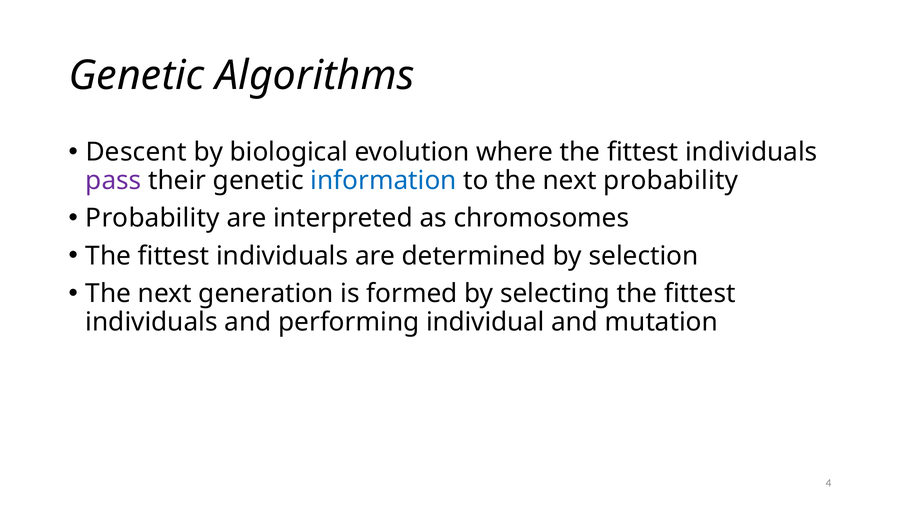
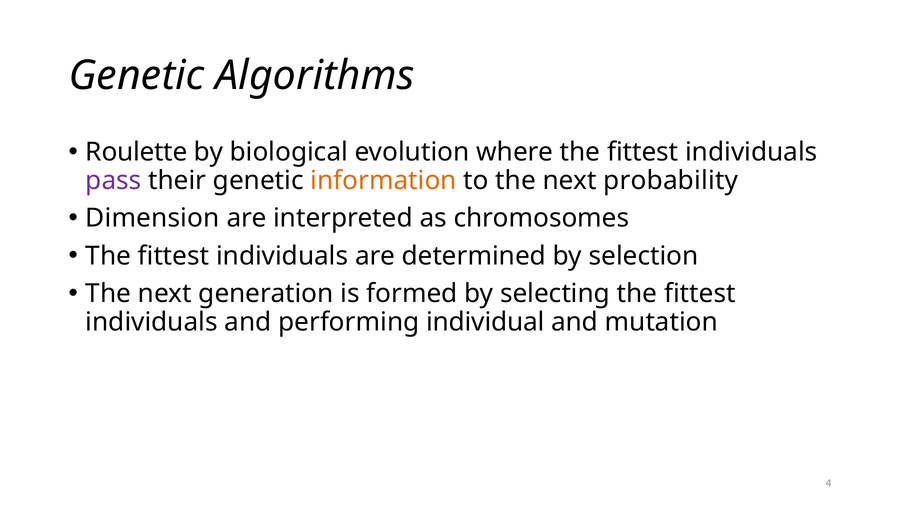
Descent: Descent -> Roulette
information colour: blue -> orange
Probability at (153, 218): Probability -> Dimension
